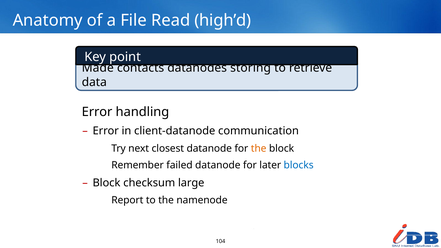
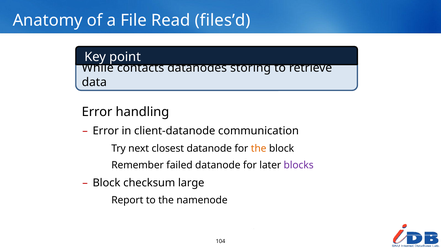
high’d: high’d -> files’d
Made: Made -> While
blocks colour: blue -> purple
